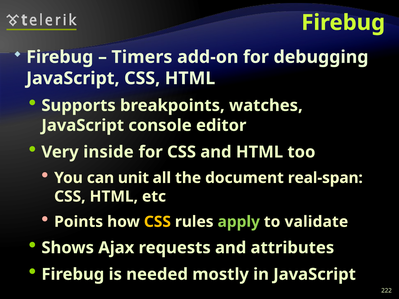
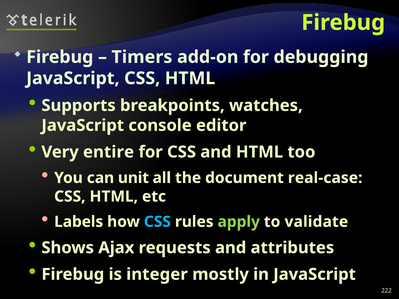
inside: inside -> entire
real-span: real-span -> real-case
Points: Points -> Labels
CSS at (157, 222) colour: yellow -> light blue
needed: needed -> integer
